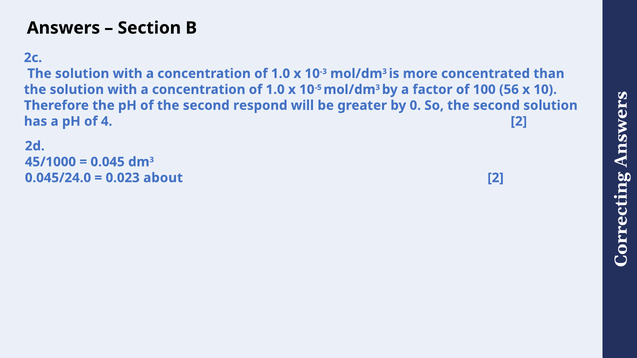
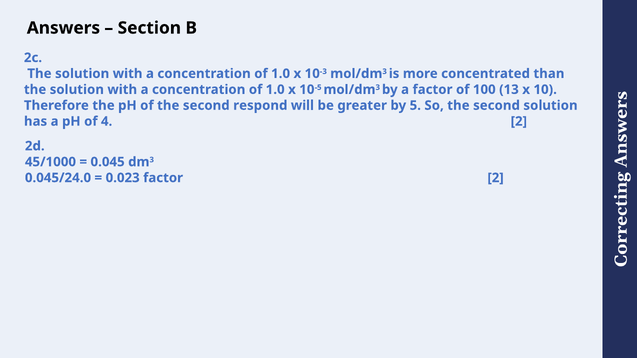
56: 56 -> 13
0: 0 -> 5
0.023 about: about -> factor
